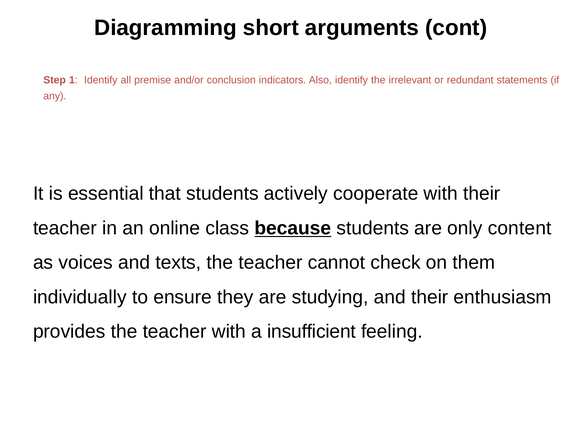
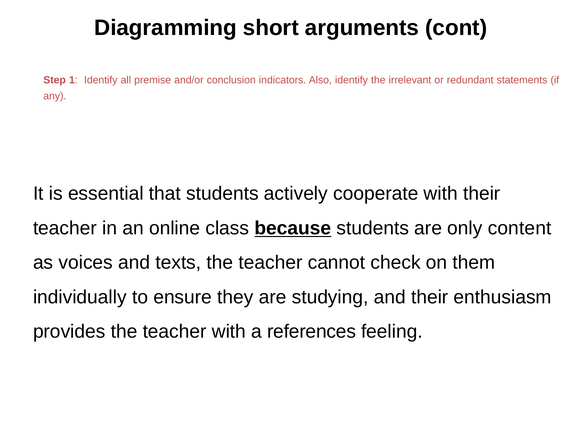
insufficient: insufficient -> references
